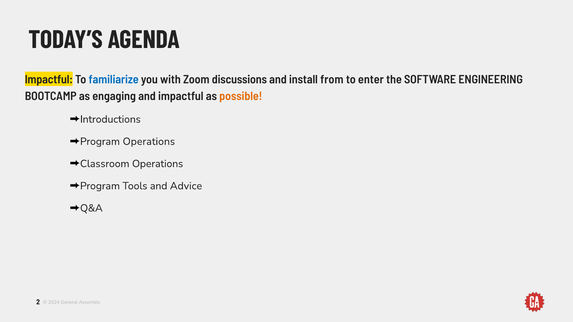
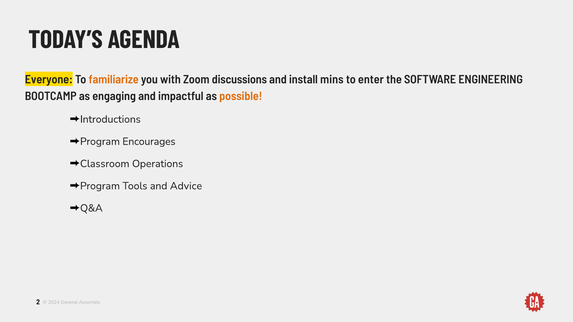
Impactful at (49, 80): Impactful -> Everyone
familiarize colour: blue -> orange
from: from -> mins
Operations at (149, 142): Operations -> Encourages
